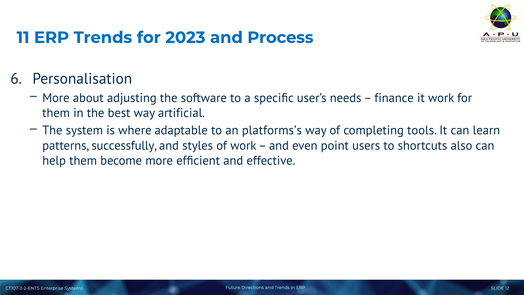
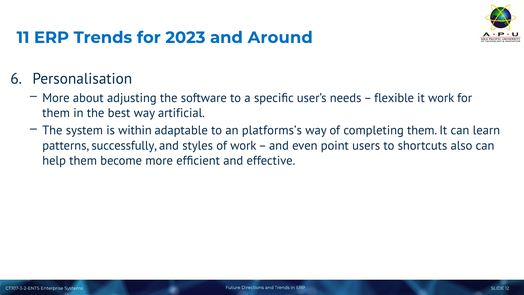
Process: Process -> Around
finance: finance -> flexible
where: where -> within
completing tools: tools -> them
